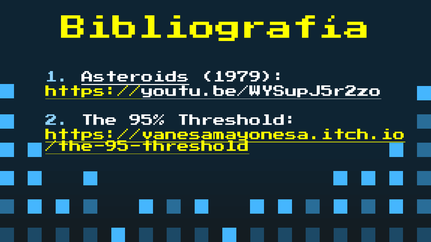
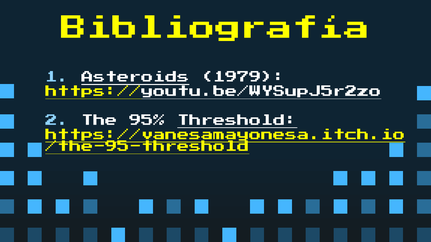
Threshold underline: none -> present
